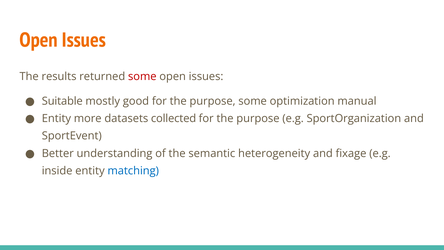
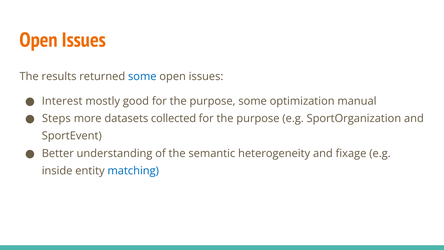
some at (142, 76) colour: red -> blue
Suitable: Suitable -> Interest
Entity at (56, 118): Entity -> Steps
